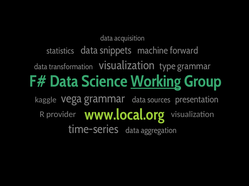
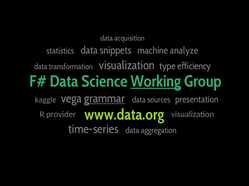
forward: forward -> analyze
type grammar: grammar -> efficiency
grammar at (105, 99) underline: none -> present
www.local.org: www.local.org -> www.data.org
